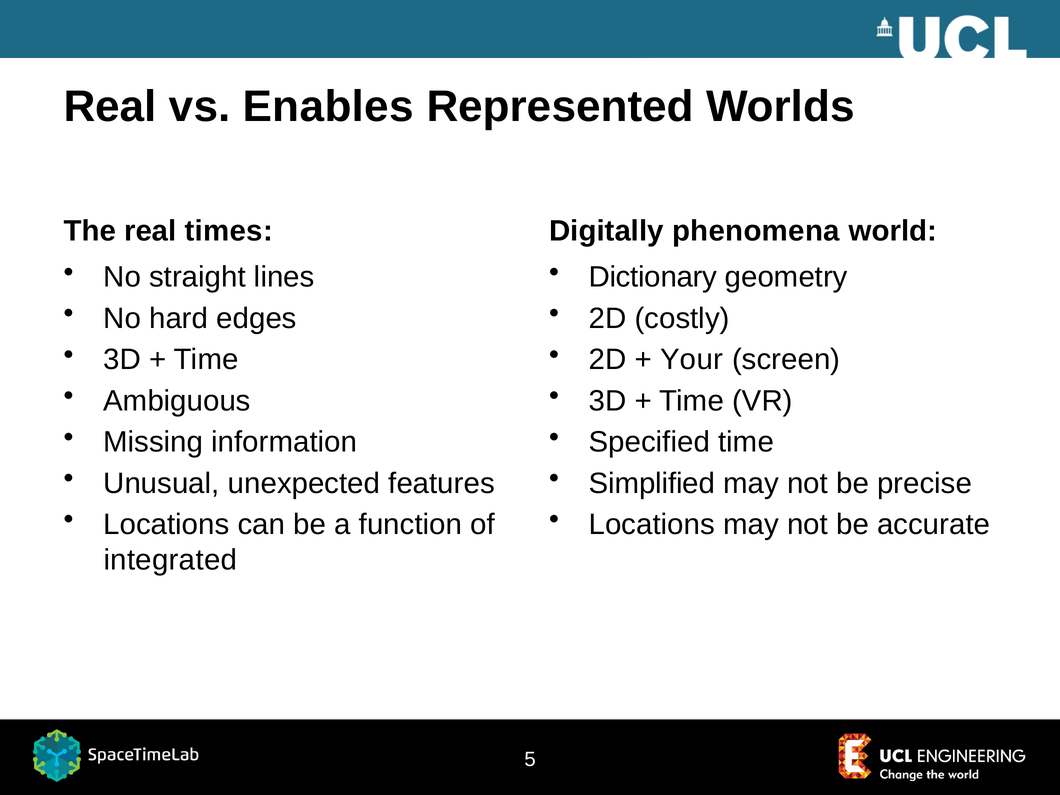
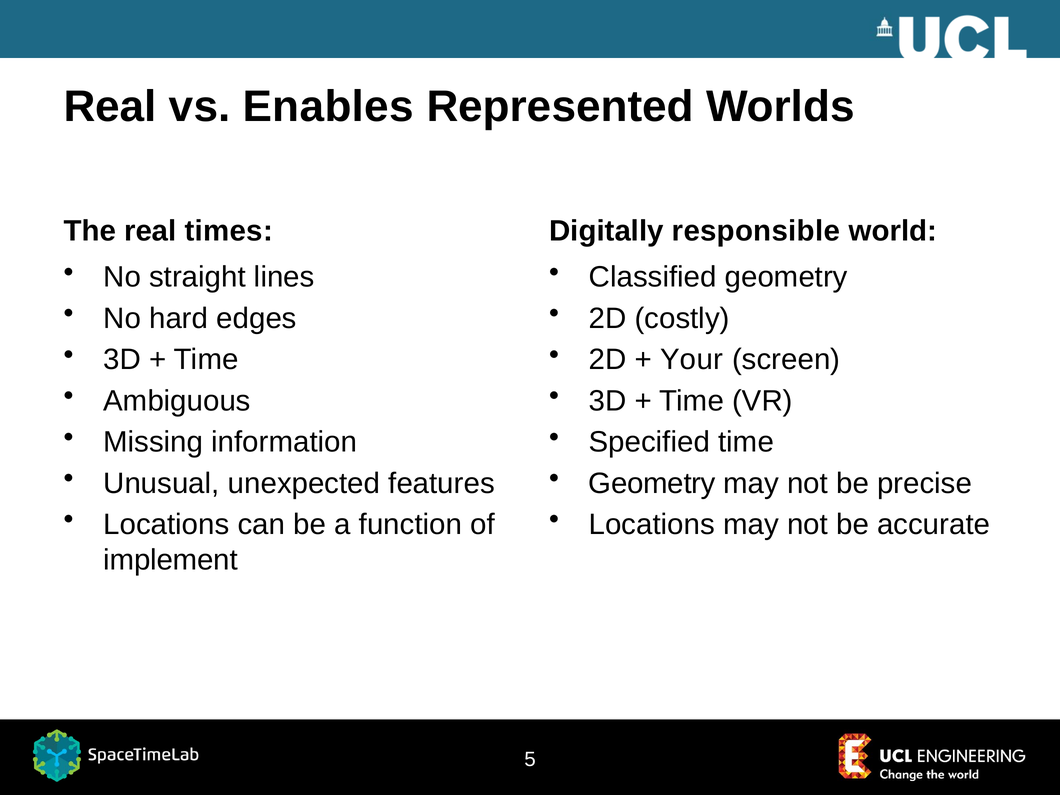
phenomena: phenomena -> responsible
Dictionary: Dictionary -> Classified
Simplified at (652, 483): Simplified -> Geometry
integrated: integrated -> implement
